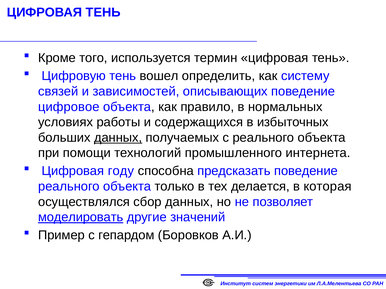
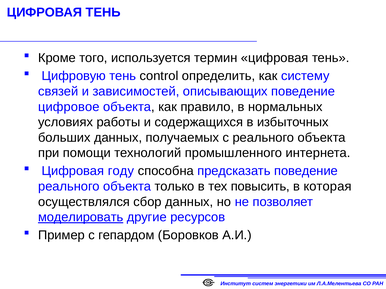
вошел: вошел -> control
данных at (118, 138) underline: present -> none
делается: делается -> повысить
значений: значений -> ресурсов
